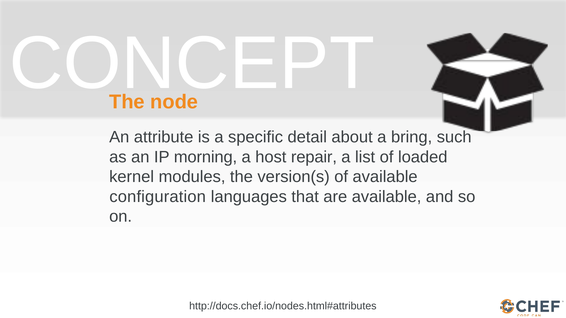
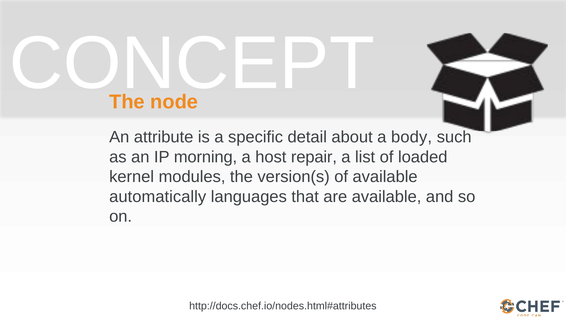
bring: bring -> body
configuration: configuration -> automatically
